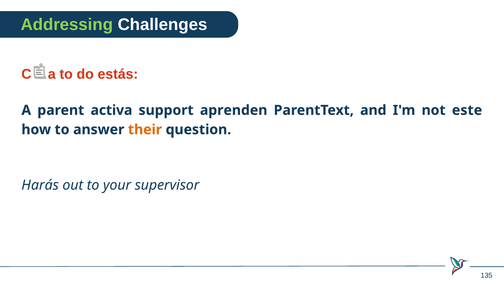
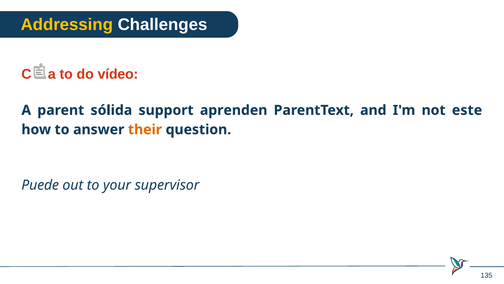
Addressing colour: light green -> yellow
estás: estás -> vídeo
activa: activa -> sólida
Harás: Harás -> Puede
